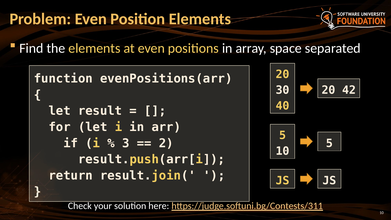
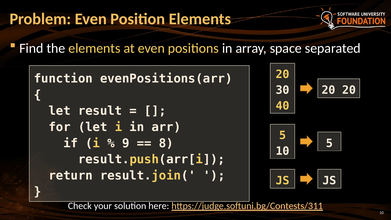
20 42: 42 -> 20
3: 3 -> 9
2: 2 -> 8
